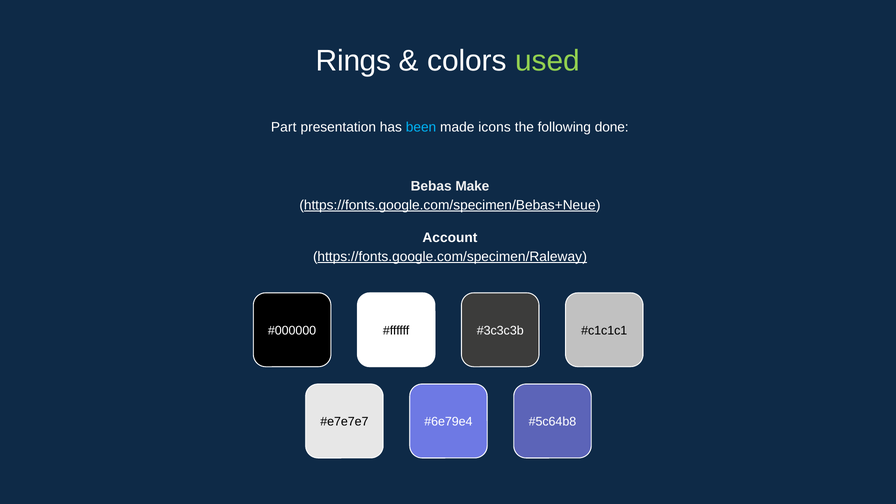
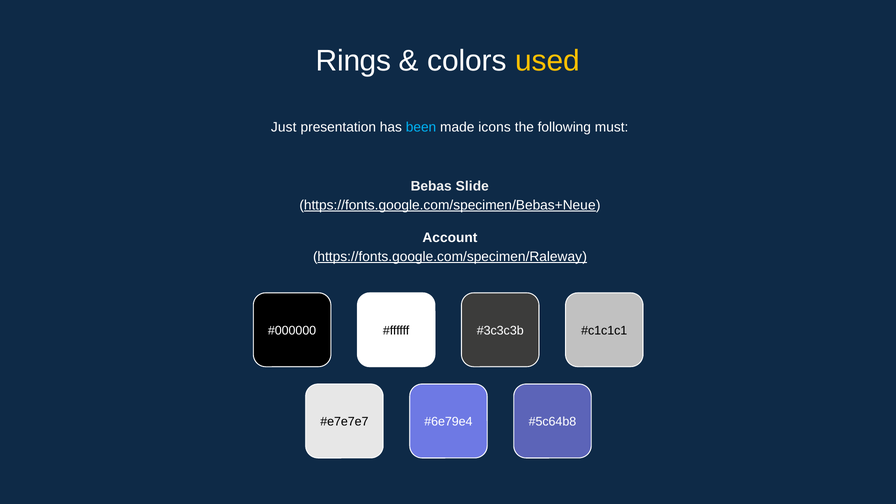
used colour: light green -> yellow
Part: Part -> Just
done: done -> must
Make: Make -> Slide
